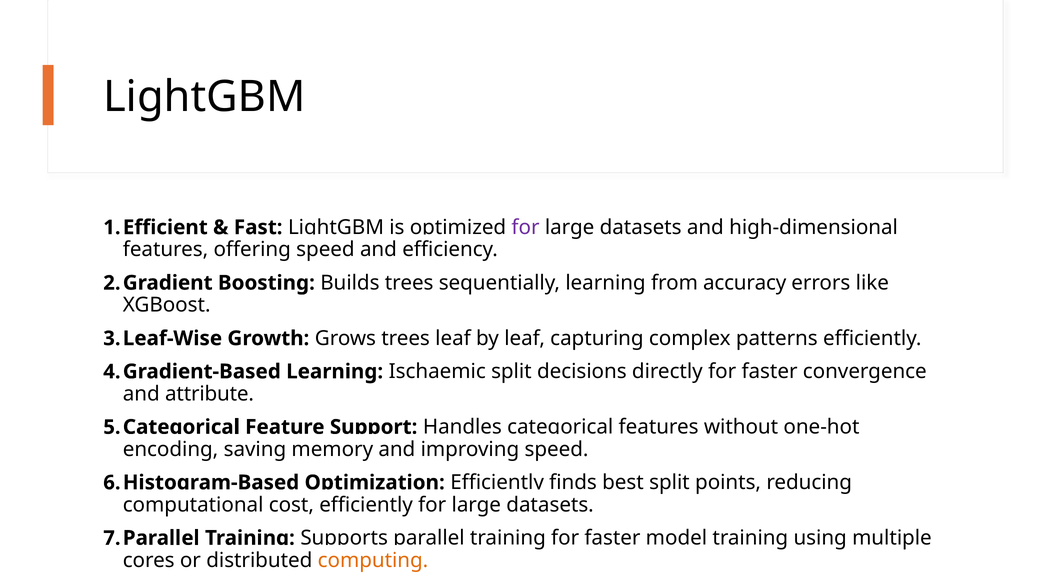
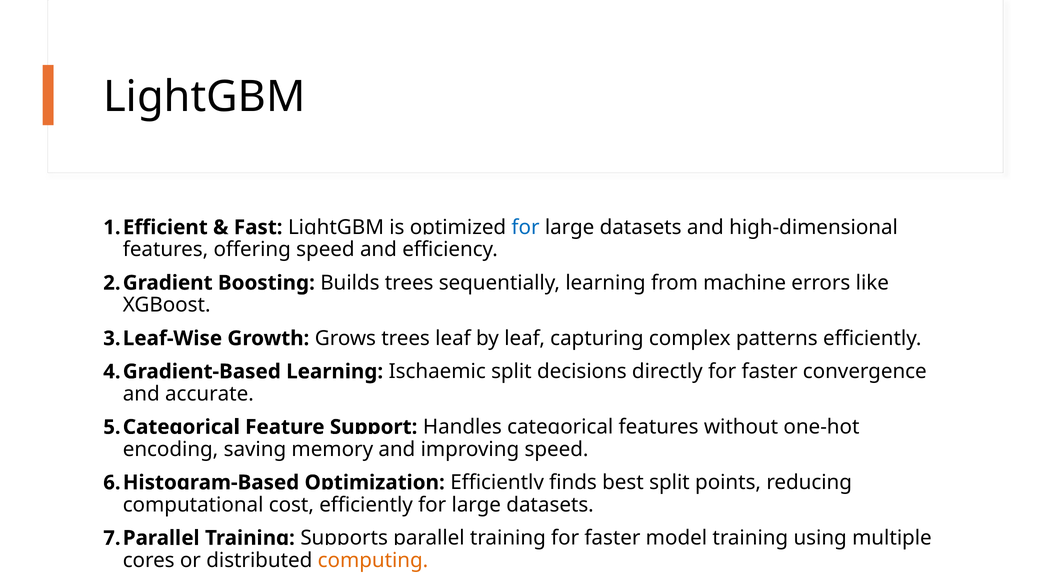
for at (526, 227) colour: purple -> blue
accuracy: accuracy -> machine
attribute: attribute -> accurate
